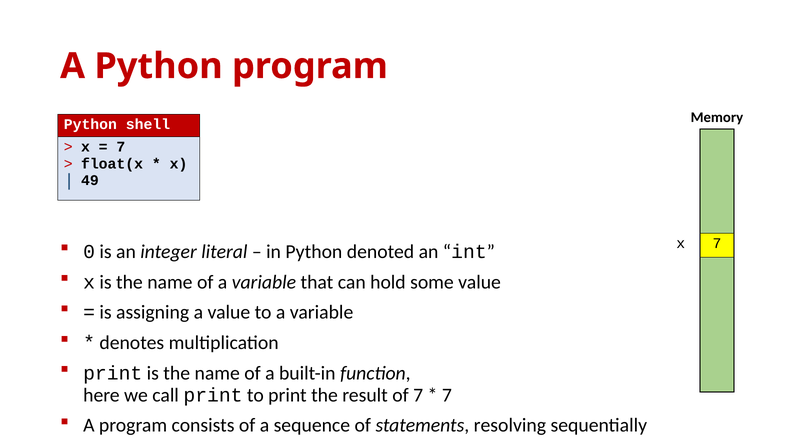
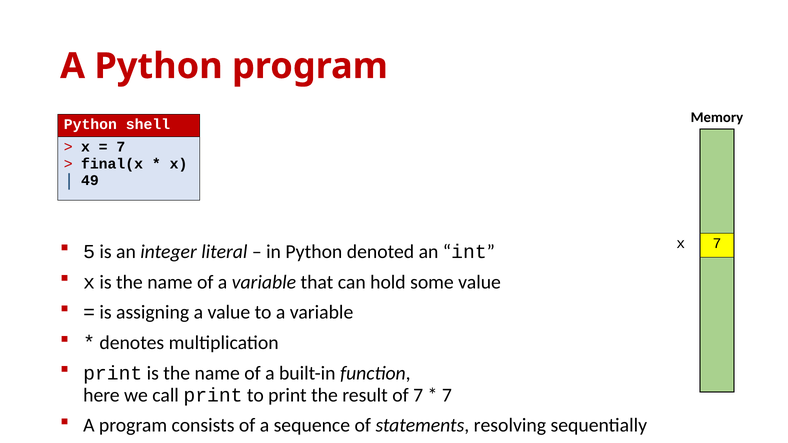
float(x: float(x -> final(x
0: 0 -> 5
